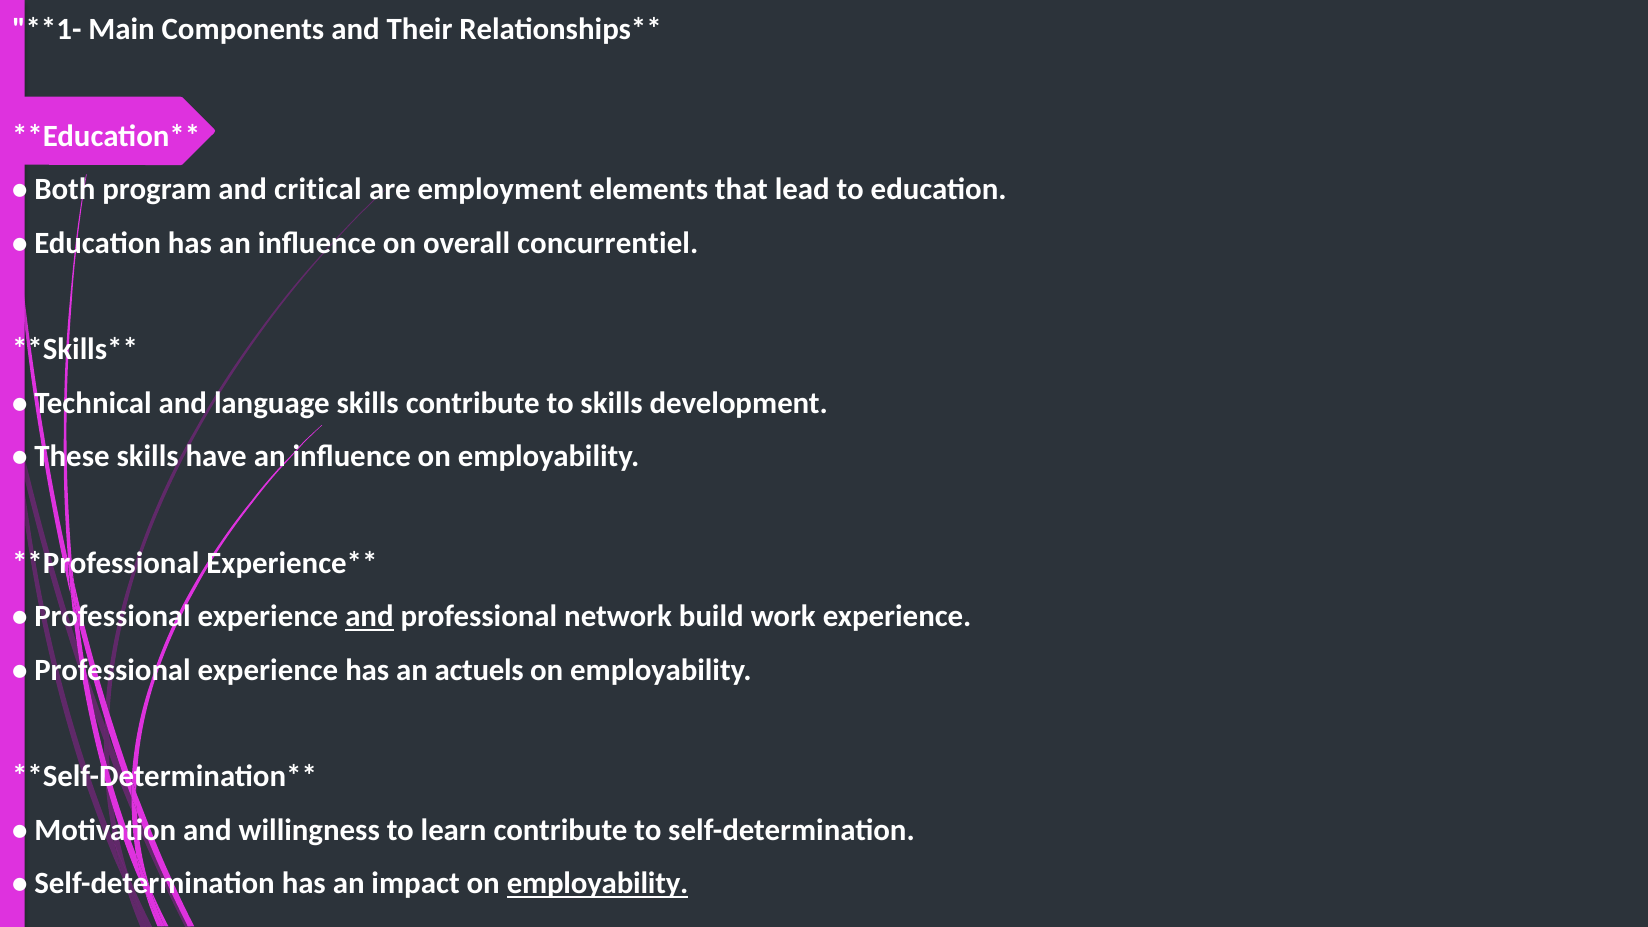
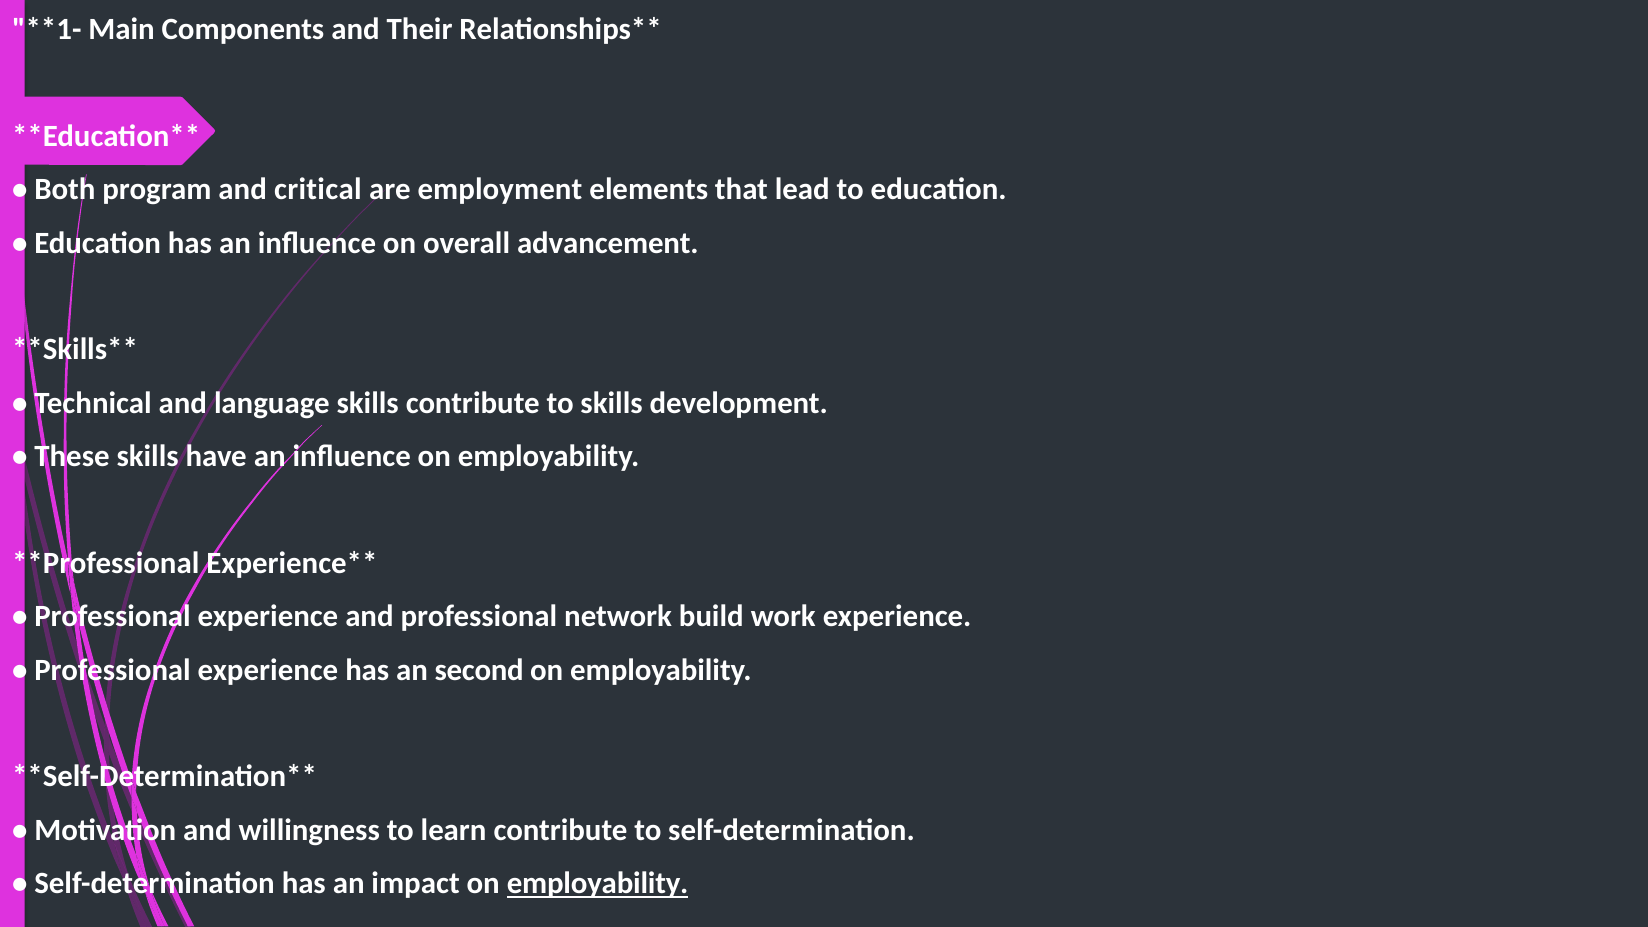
concurrentiel: concurrentiel -> advancement
and at (369, 617) underline: present -> none
actuels: actuels -> second
